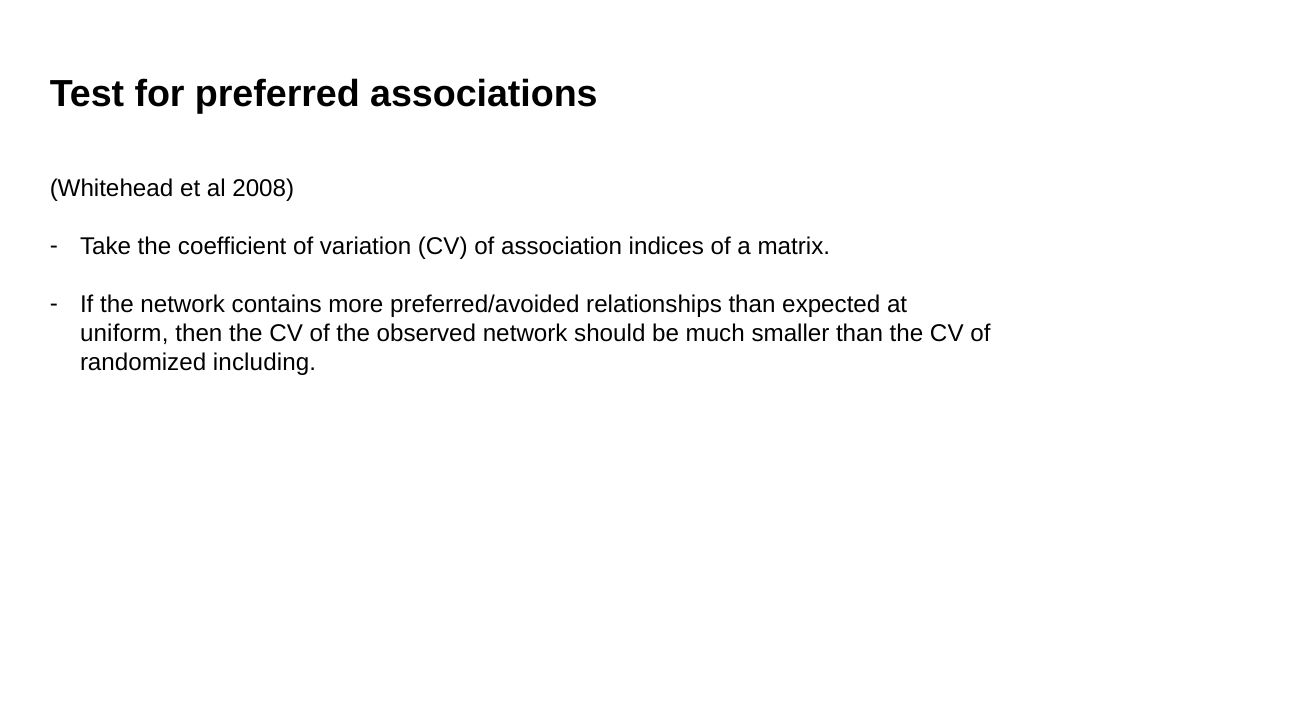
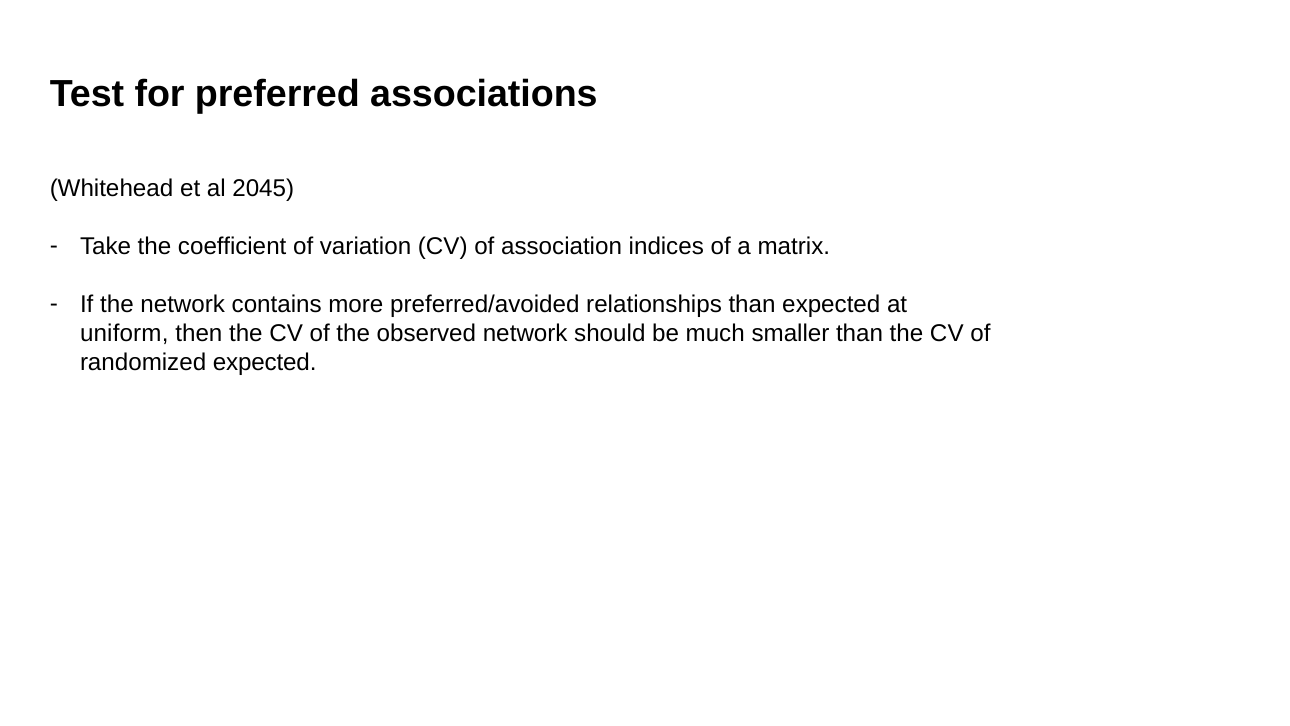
2008: 2008 -> 2045
randomized including: including -> expected
